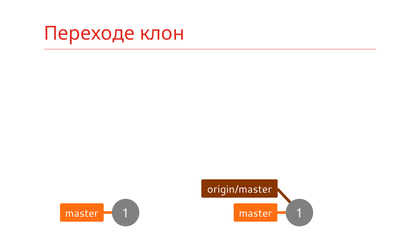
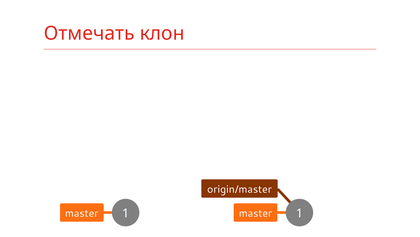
Переходе: Переходе -> Отмечать
